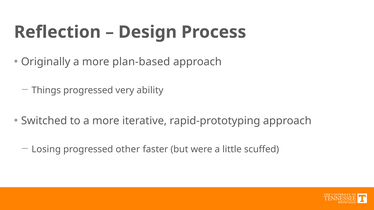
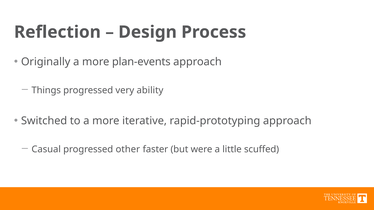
plan-based: plan-based -> plan-events
Losing: Losing -> Casual
